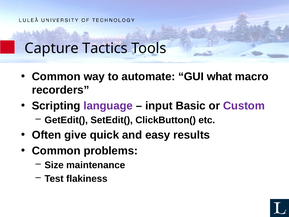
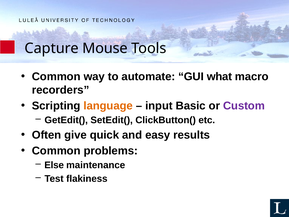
Tactics: Tactics -> Mouse
language colour: purple -> orange
Size: Size -> Else
